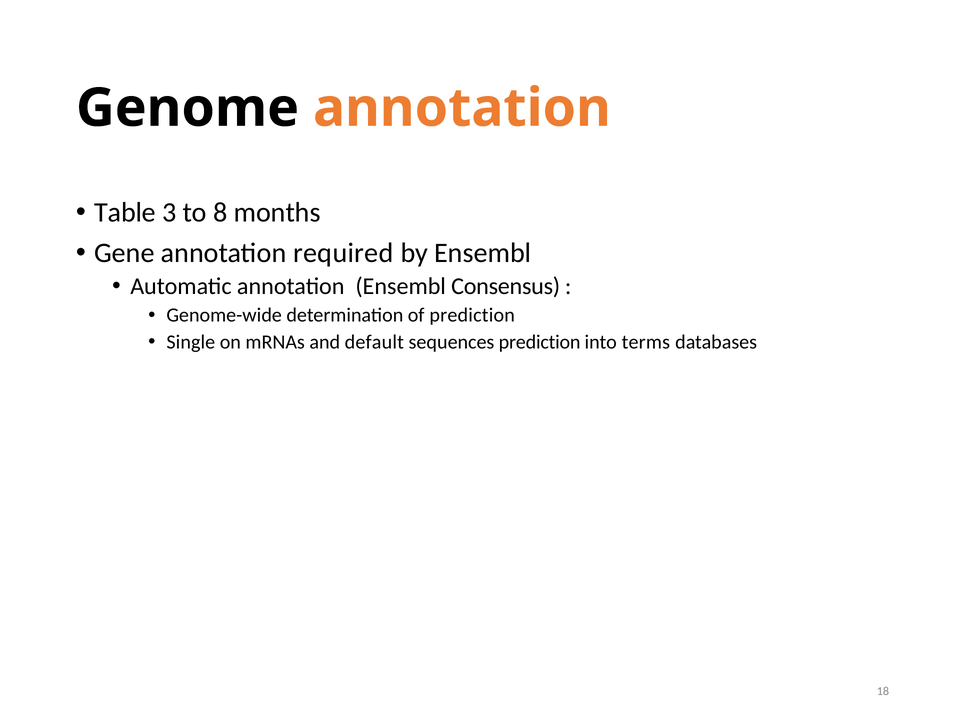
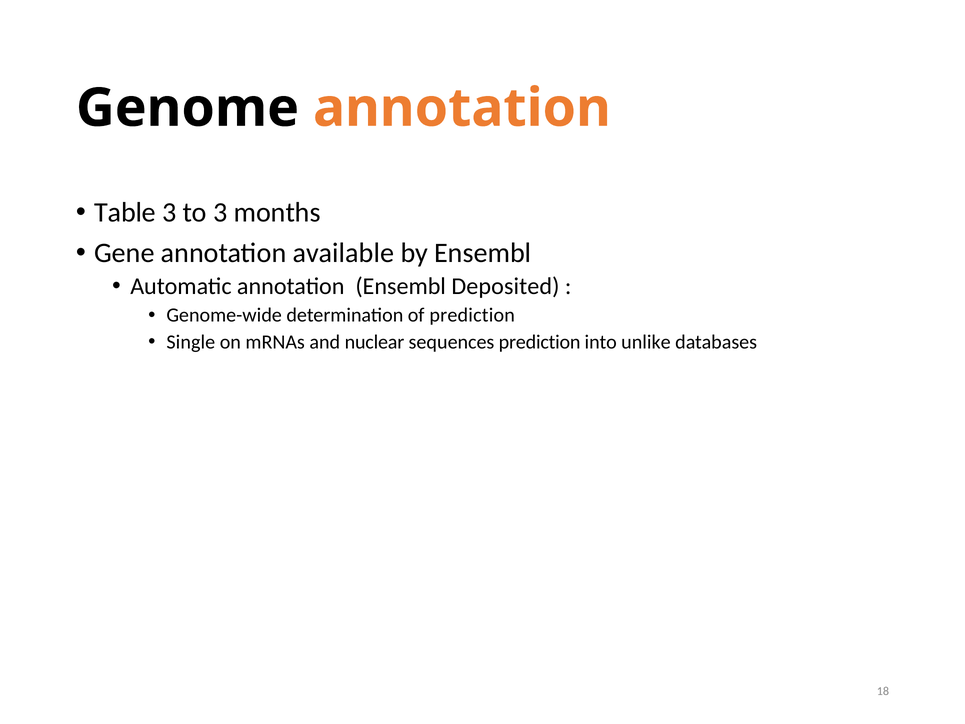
to 8: 8 -> 3
required: required -> available
Consensus: Consensus -> Deposited
default: default -> nuclear
terms: terms -> unlike
